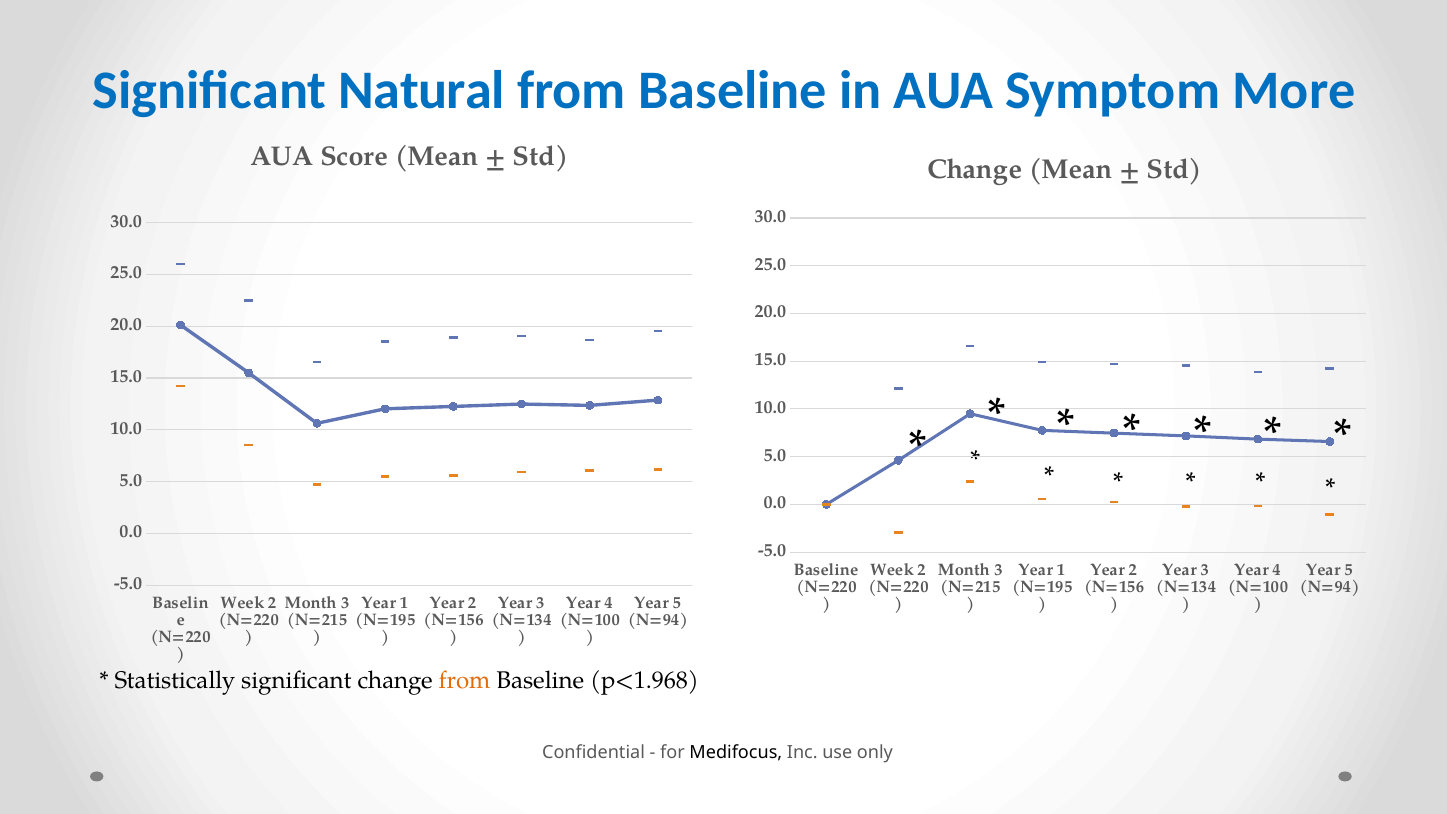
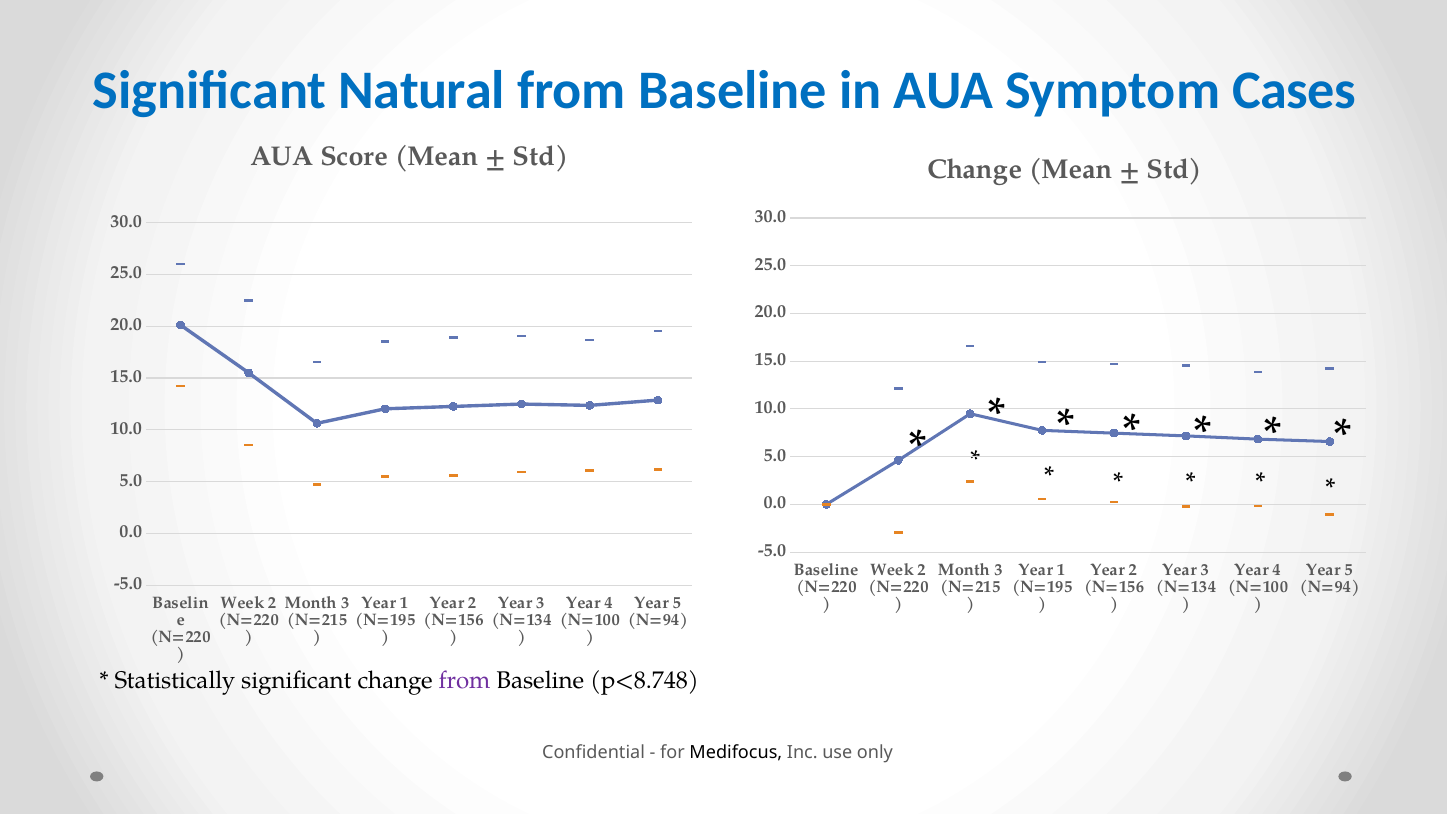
More: More -> Cases
from at (465, 681) colour: orange -> purple
p<1.968: p<1.968 -> p<8.748
